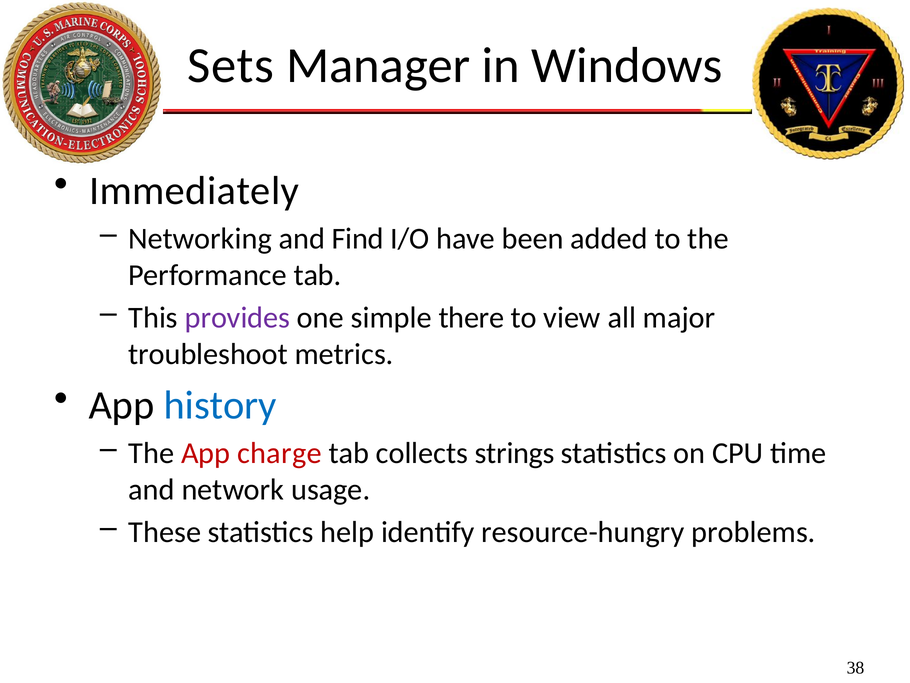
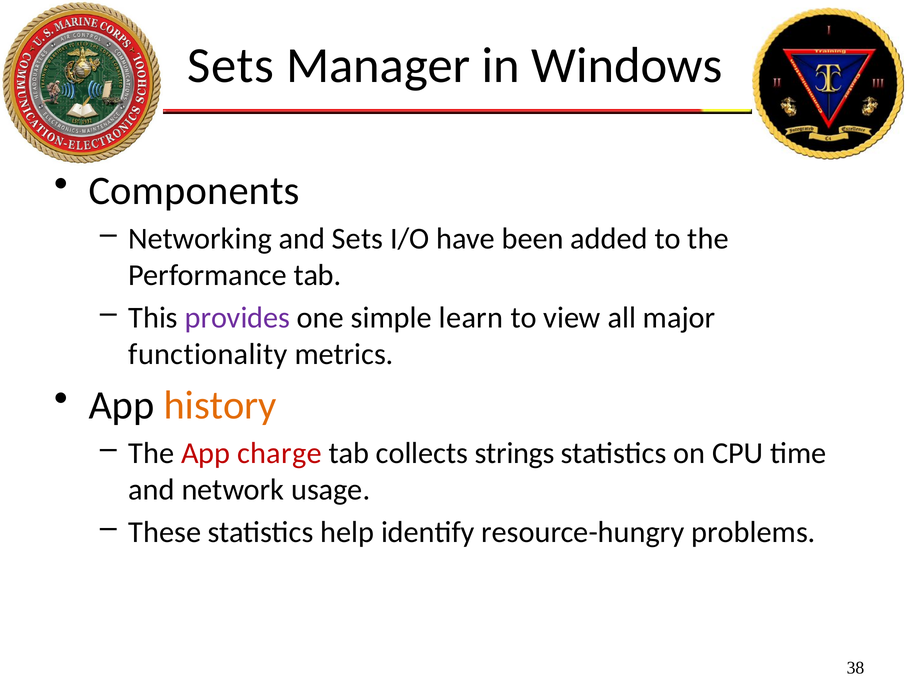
Immediately: Immediately -> Components
and Find: Find -> Sets
there: there -> learn
troubleshoot: troubleshoot -> functionality
history colour: blue -> orange
